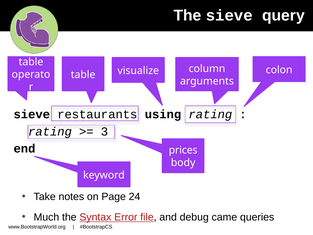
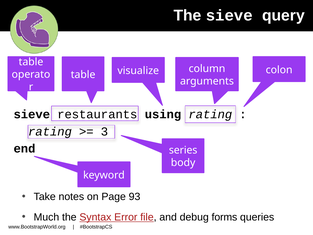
prices: prices -> series
24: 24 -> 93
came: came -> forms
